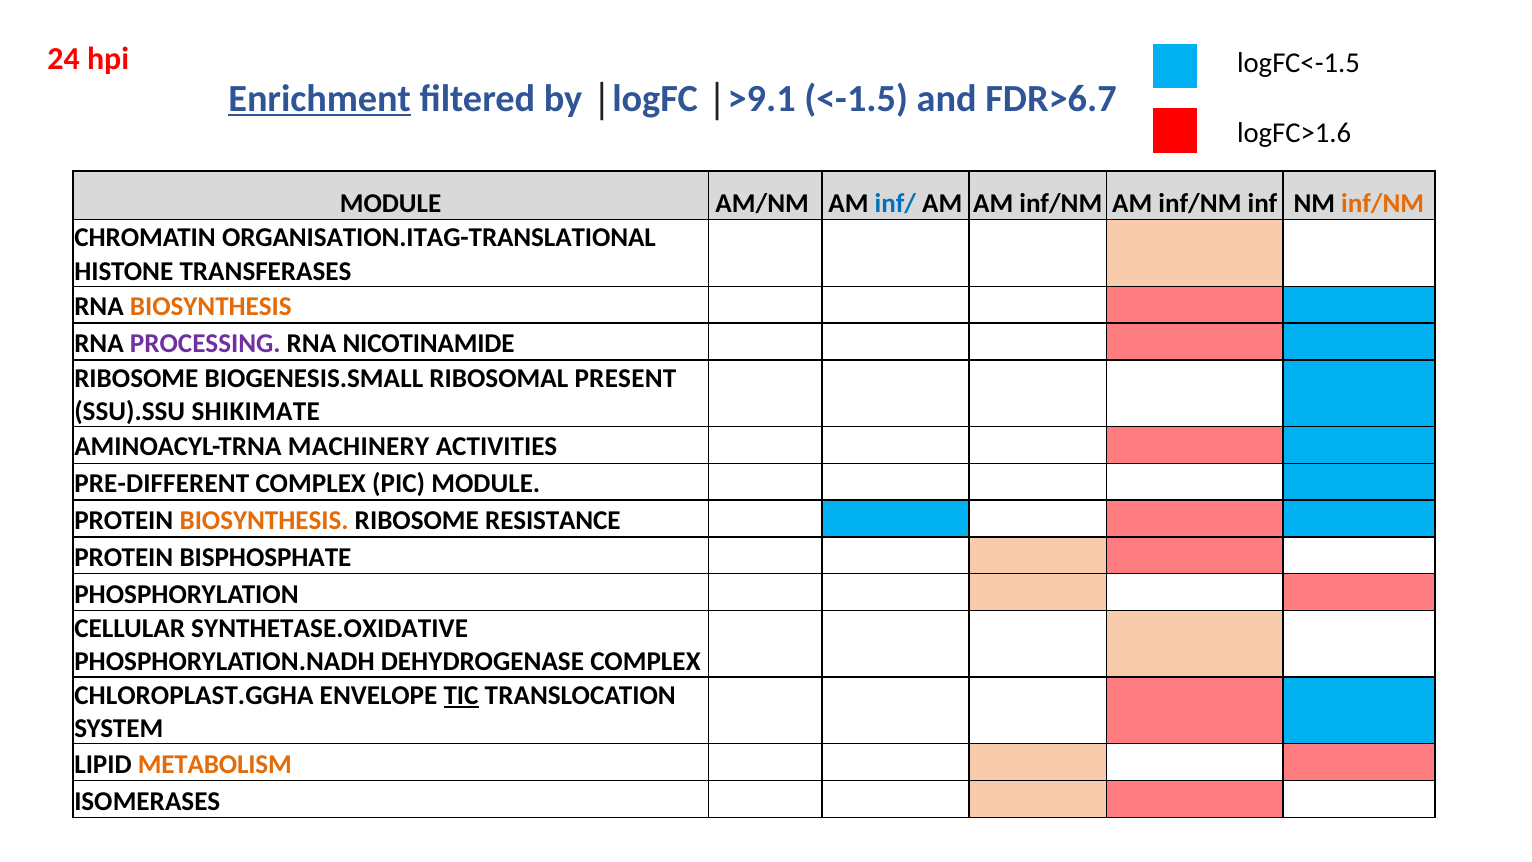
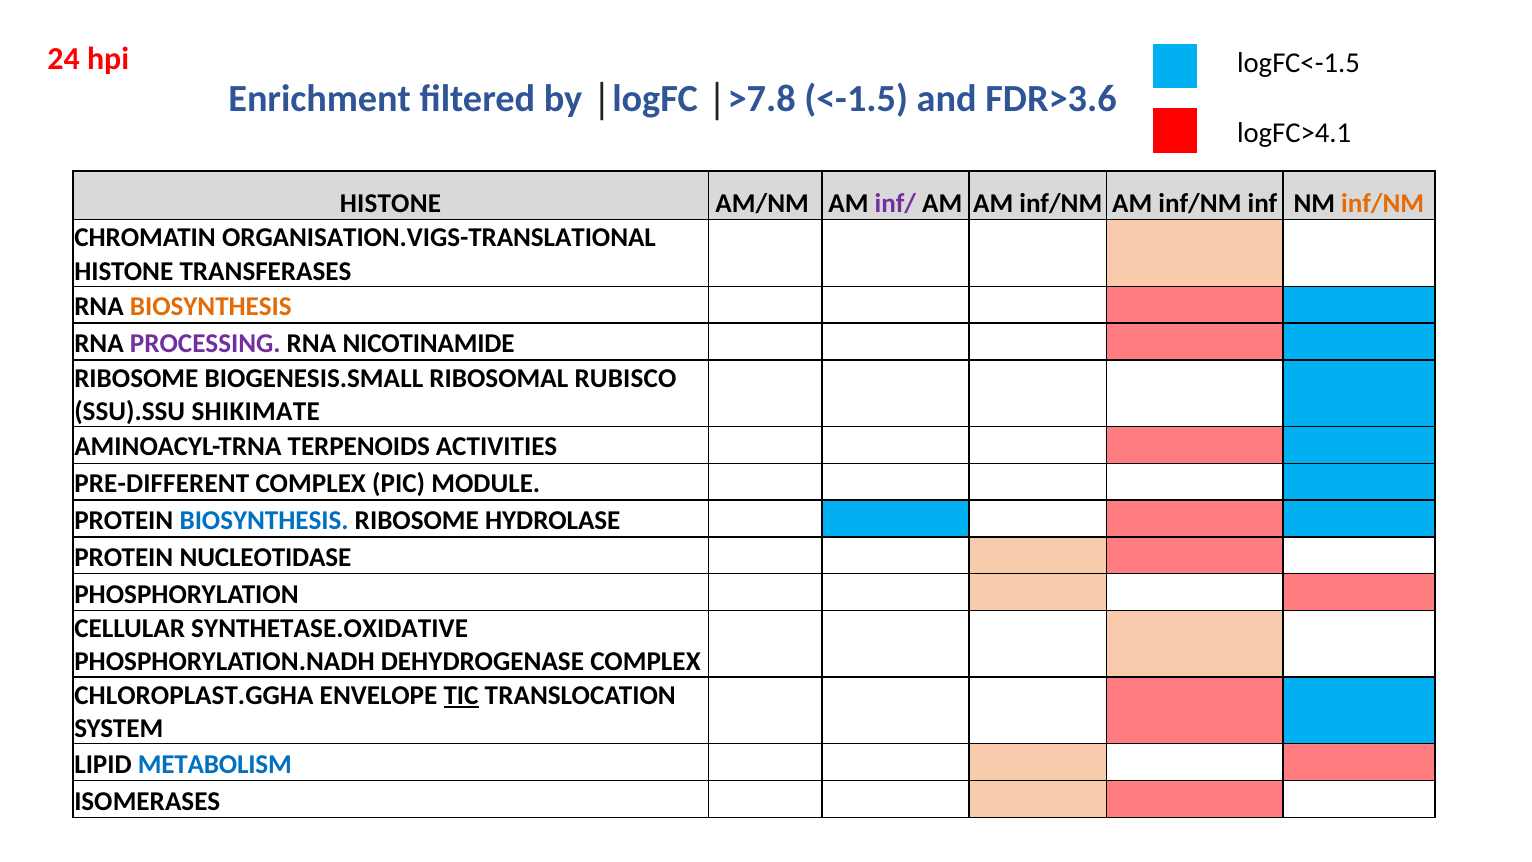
Enrichment underline: present -> none
>9.1: >9.1 -> >7.8
FDR>6.7: FDR>6.7 -> FDR>3.6
logFC>1.6: logFC>1.6 -> logFC>4.1
MODULE at (391, 203): MODULE -> HISTONE
inf/ colour: blue -> purple
ORGANISATION.ITAG-TRANSLATIONAL: ORGANISATION.ITAG-TRANSLATIONAL -> ORGANISATION.VIGS-TRANSLATIONAL
PRESENT: PRESENT -> RUBISCO
MACHINERY: MACHINERY -> TERPENOIDS
BIOSYNTHESIS at (264, 520) colour: orange -> blue
RESISTANCE: RESISTANCE -> HYDROLASE
BISPHOSPHATE: BISPHOSPHATE -> NUCLEOTIDASE
METABOLISM colour: orange -> blue
